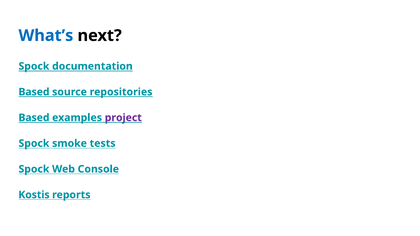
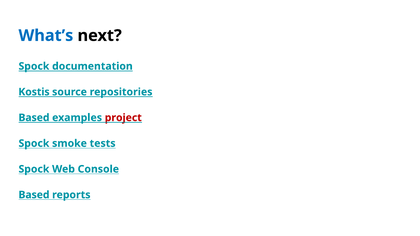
Based at (34, 92): Based -> Kostis
project colour: purple -> red
Kostis at (34, 195): Kostis -> Based
